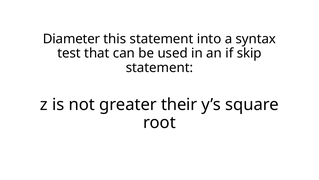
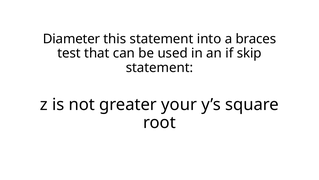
syntax: syntax -> braces
their: their -> your
